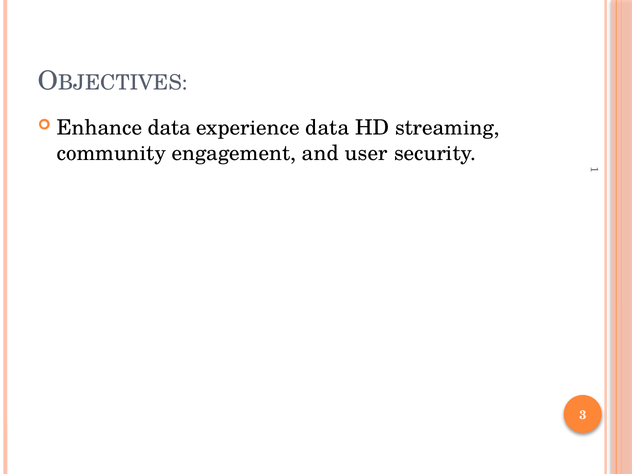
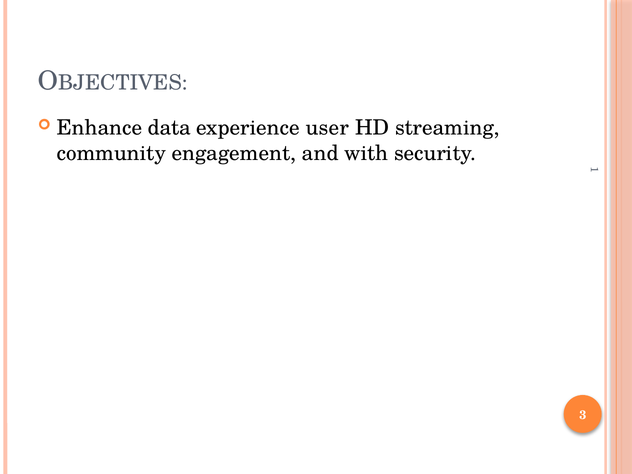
experience data: data -> user
user: user -> with
